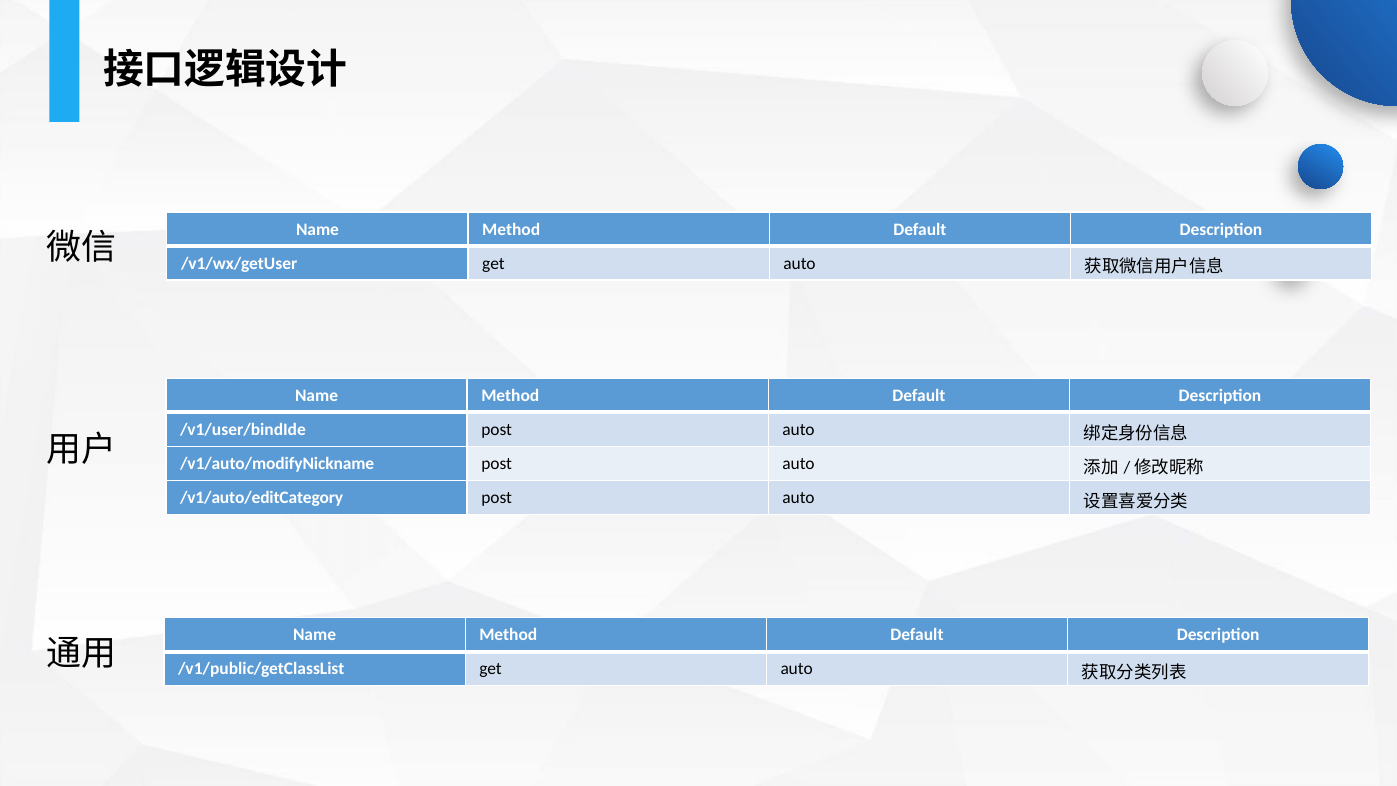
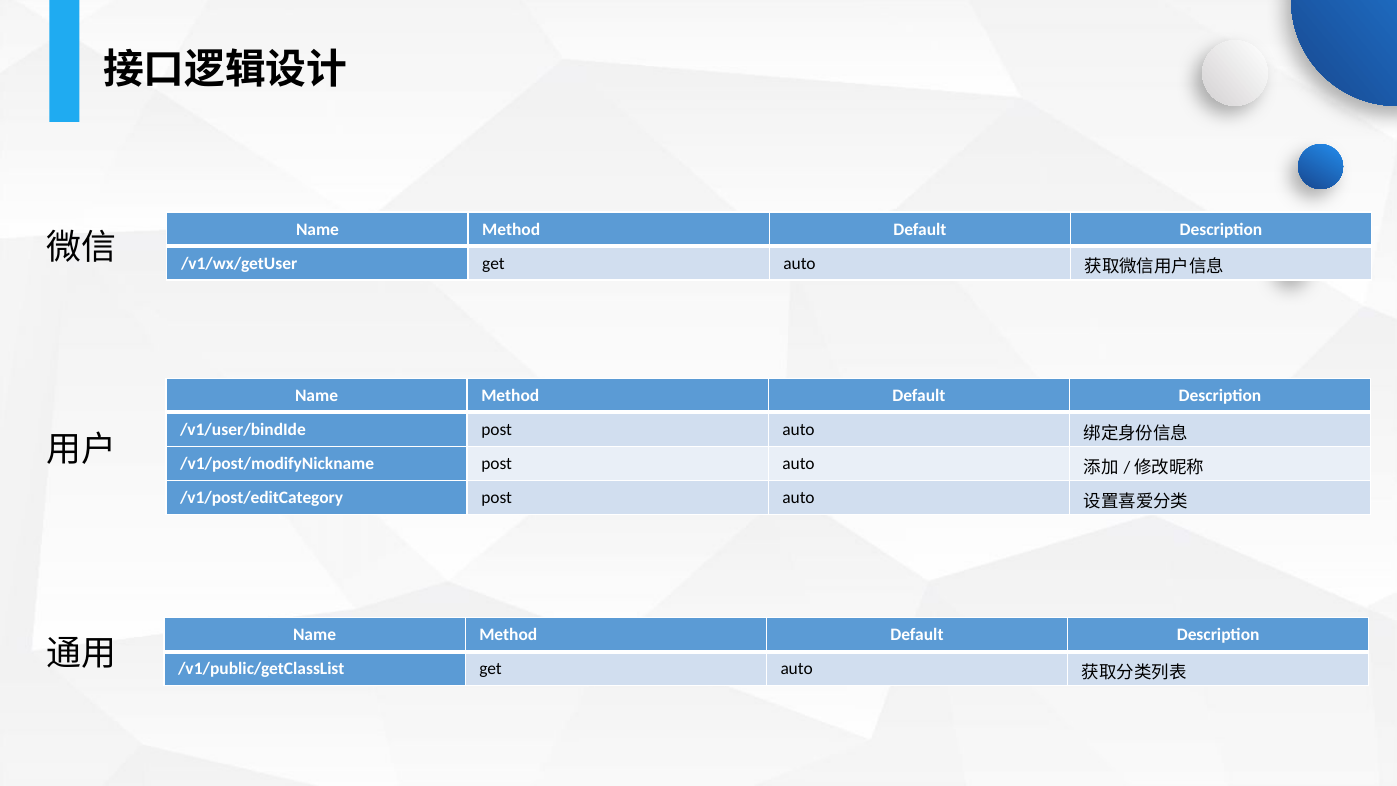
/v1/auto/modifyNickname: /v1/auto/modifyNickname -> /v1/post/modifyNickname
/v1/auto/editCategory: /v1/auto/editCategory -> /v1/post/editCategory
